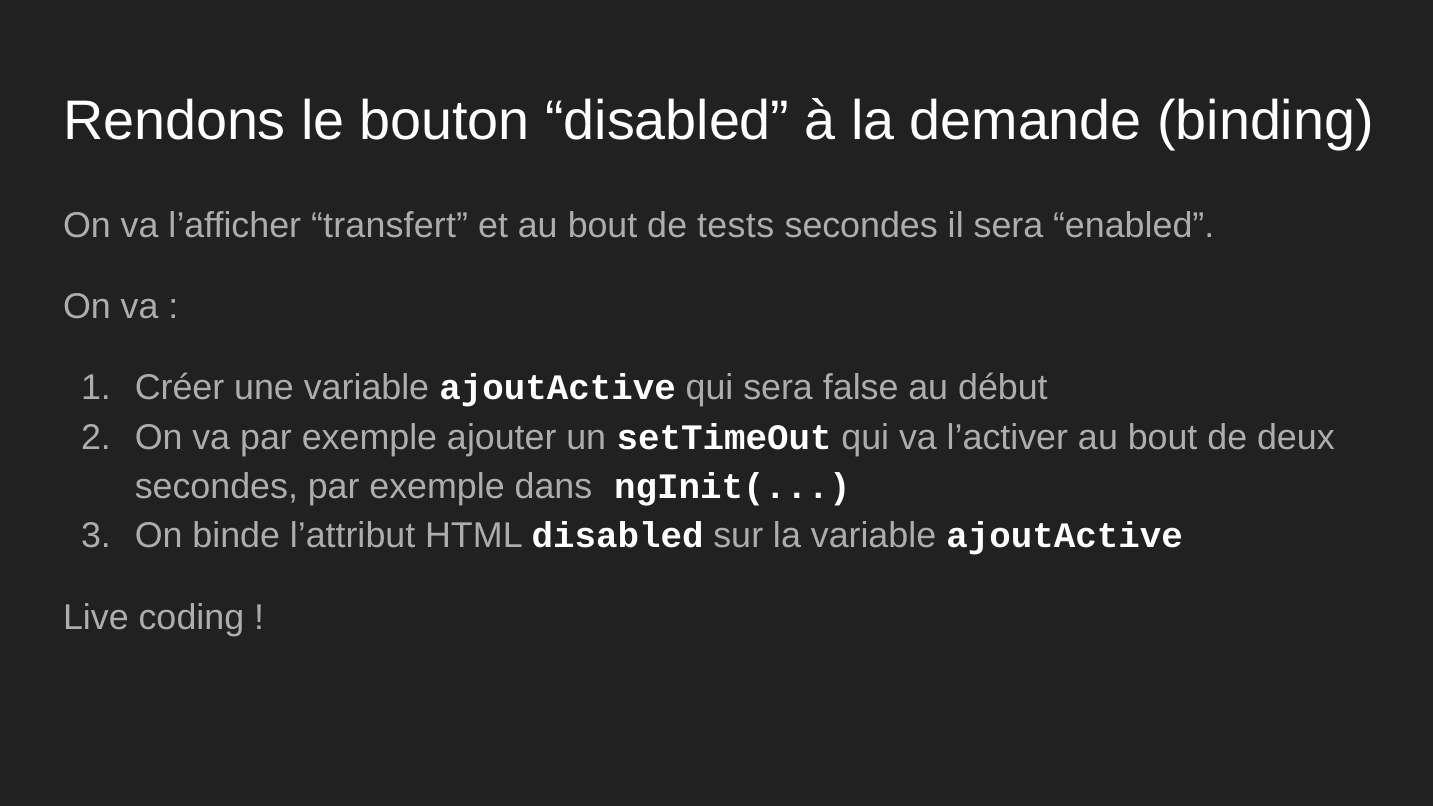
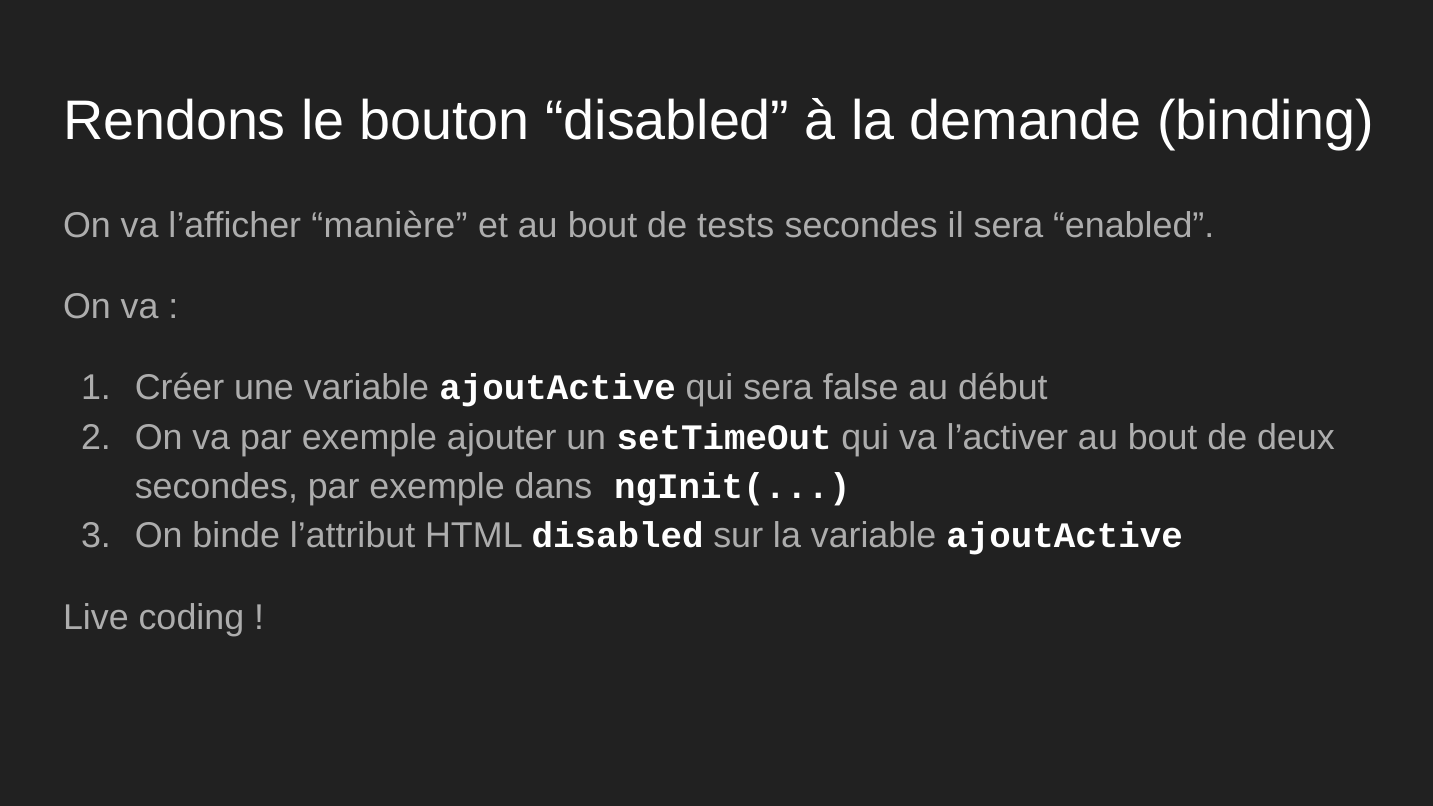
transfert: transfert -> manière
